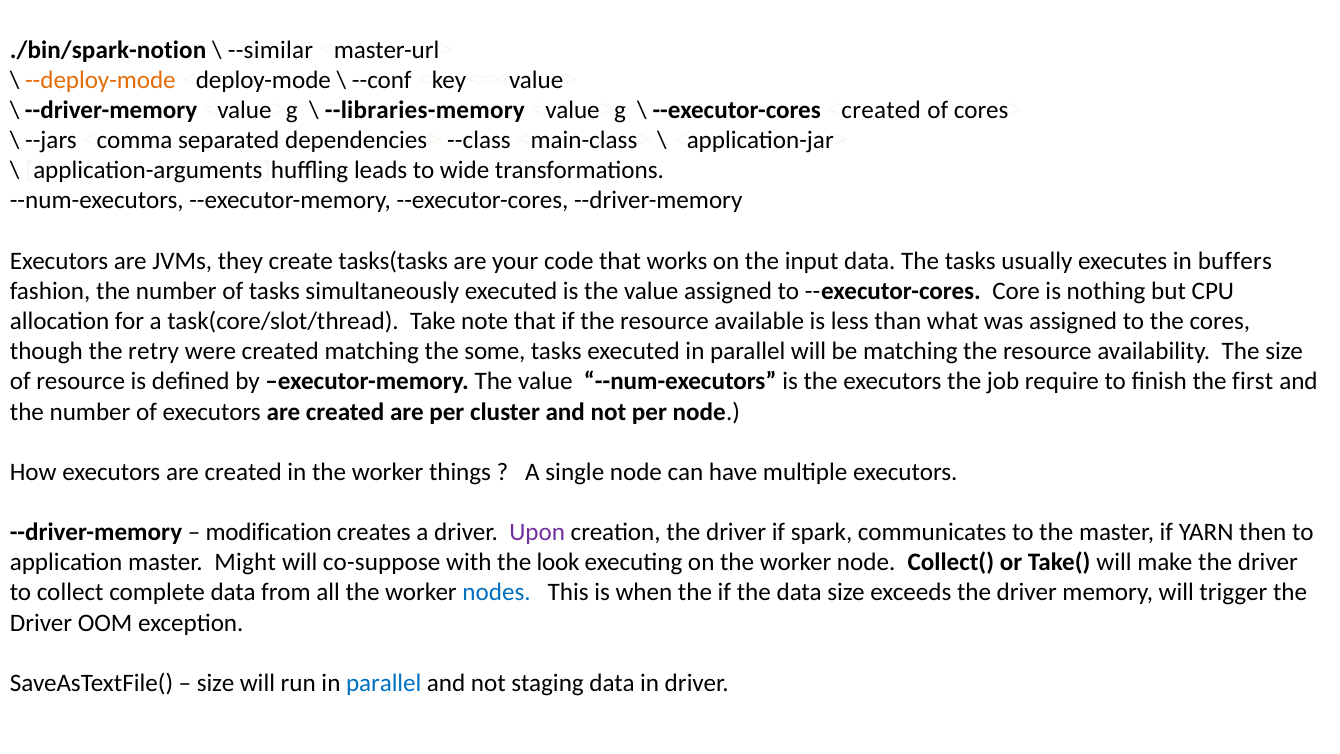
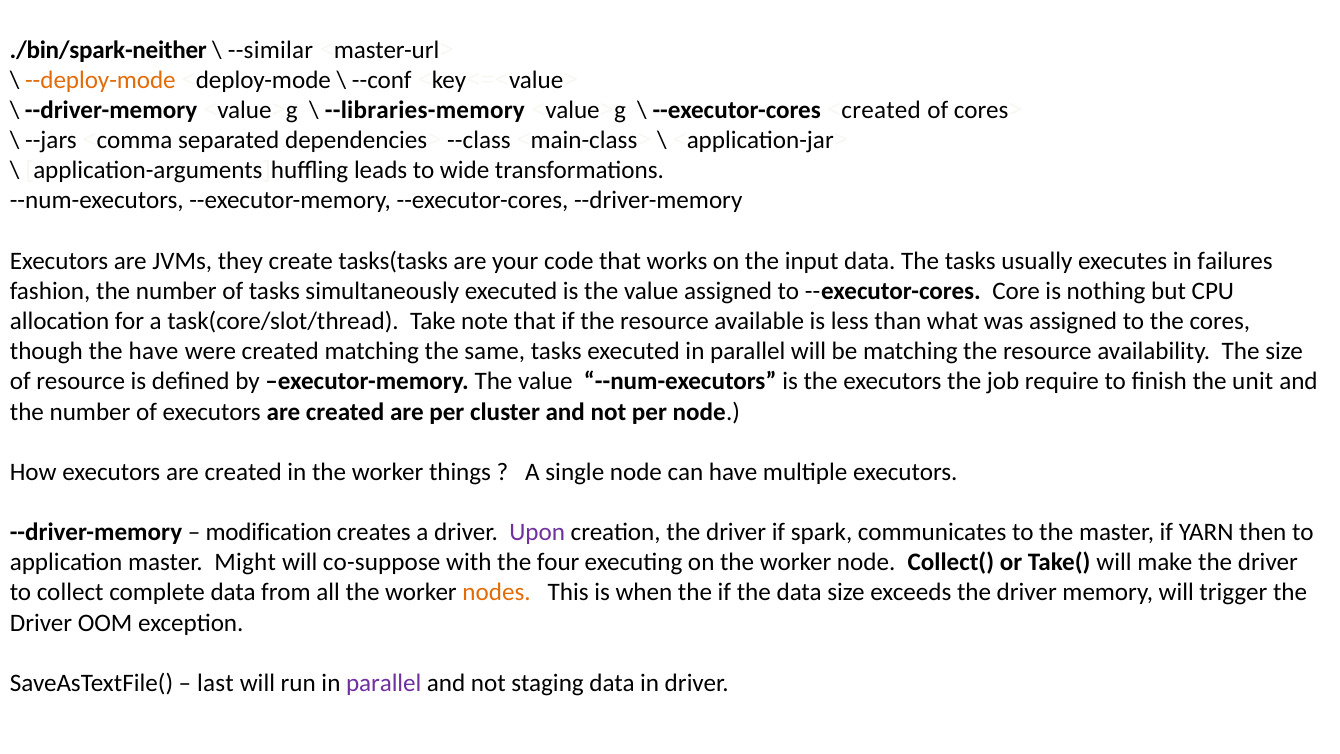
./bin/spark-notion: ./bin/spark-notion -> ./bin/spark-neither
buffers: buffers -> failures
the retry: retry -> have
some: some -> same
first: first -> unit
look: look -> four
nodes colour: blue -> orange
size at (216, 683): size -> last
parallel at (384, 683) colour: blue -> purple
